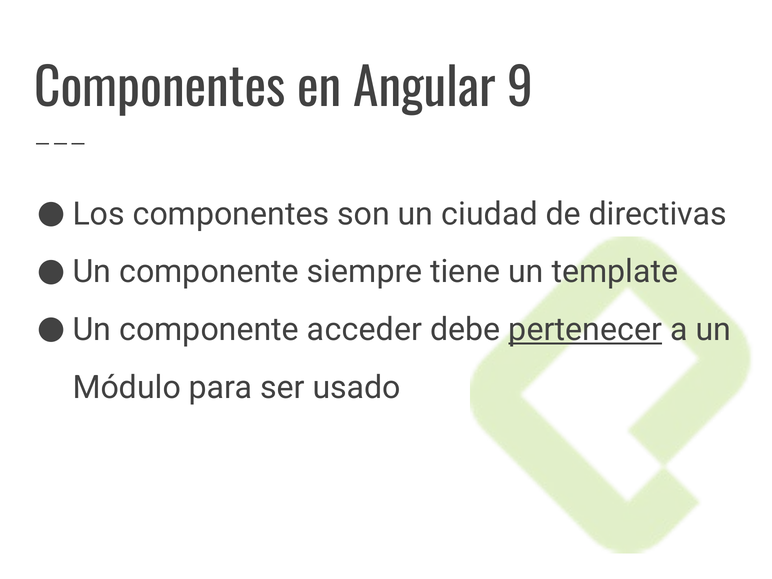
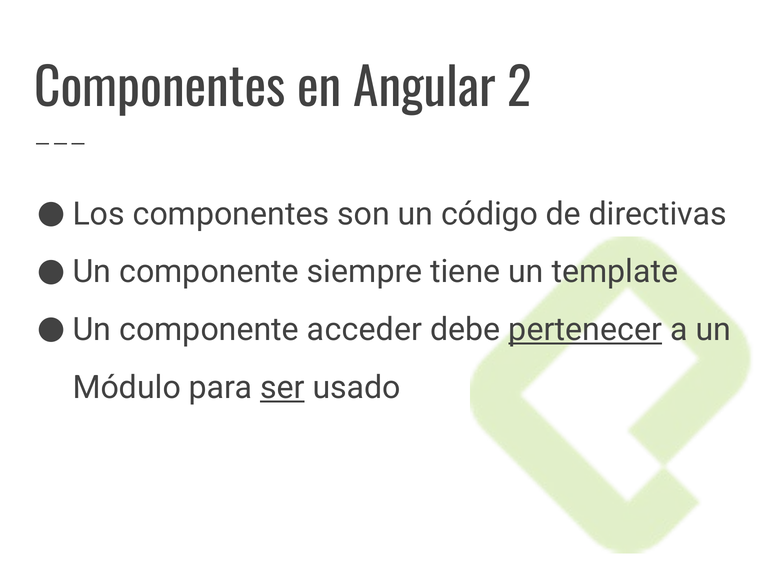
9: 9 -> 2
ciudad: ciudad -> código
ser underline: none -> present
